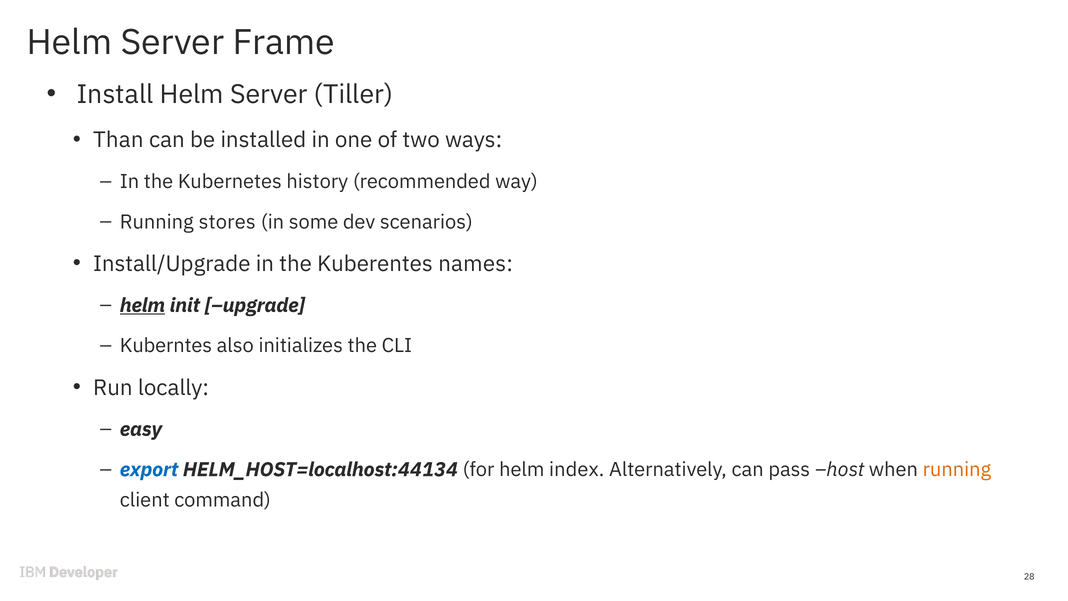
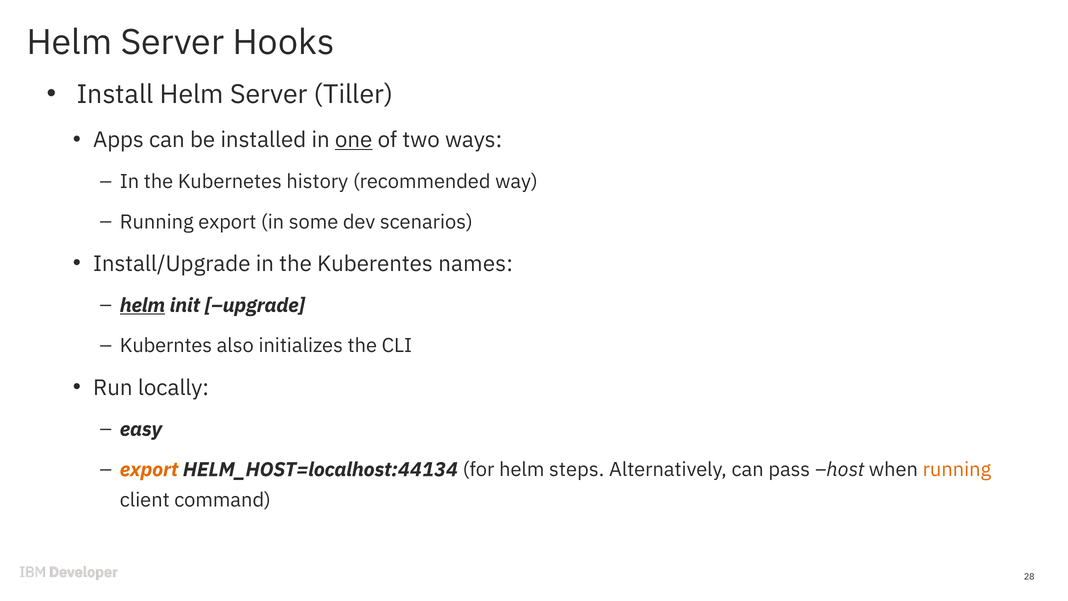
Frame: Frame -> Hooks
Than: Than -> Apps
one underline: none -> present
Running stores: stores -> export
export at (149, 469) colour: blue -> orange
index: index -> steps
